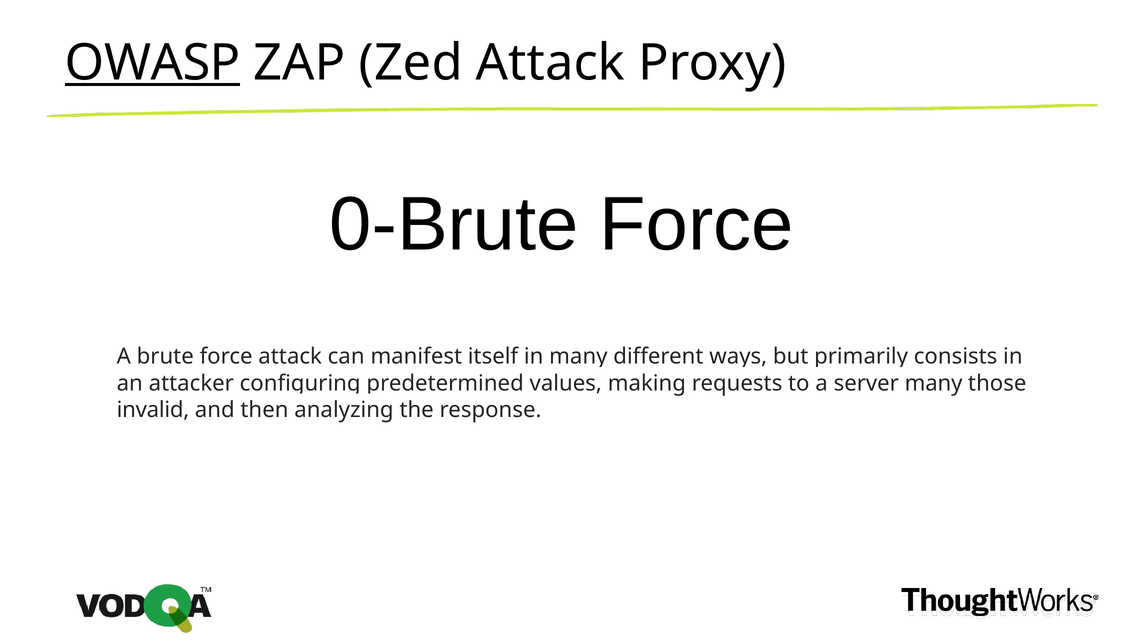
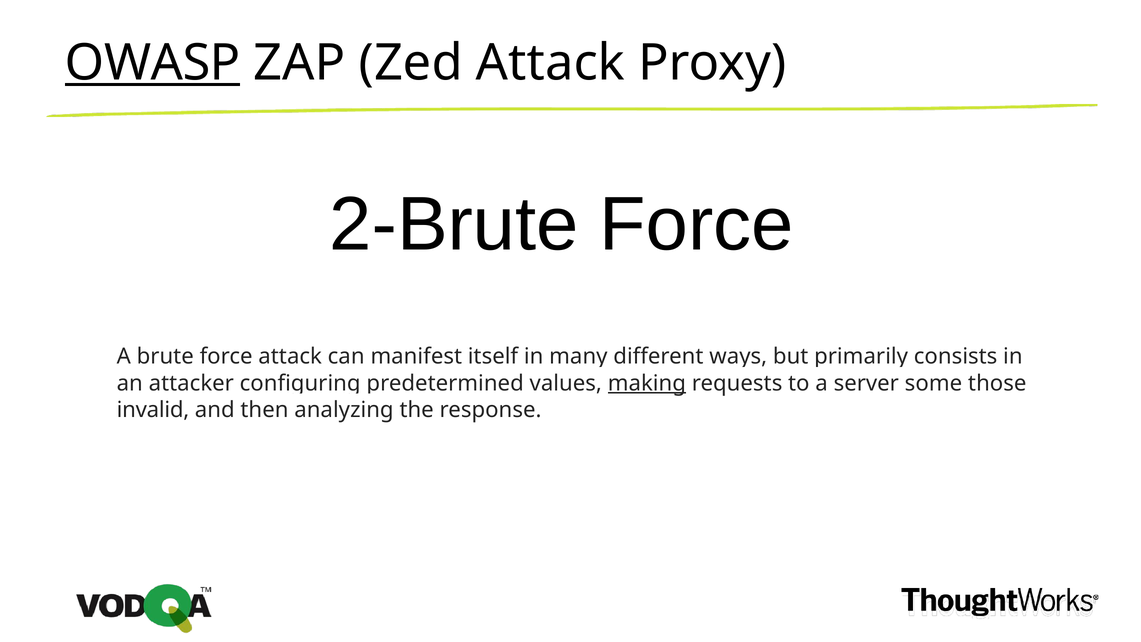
0-Brute: 0-Brute -> 2-Brute
making underline: none -> present
server many: many -> some
